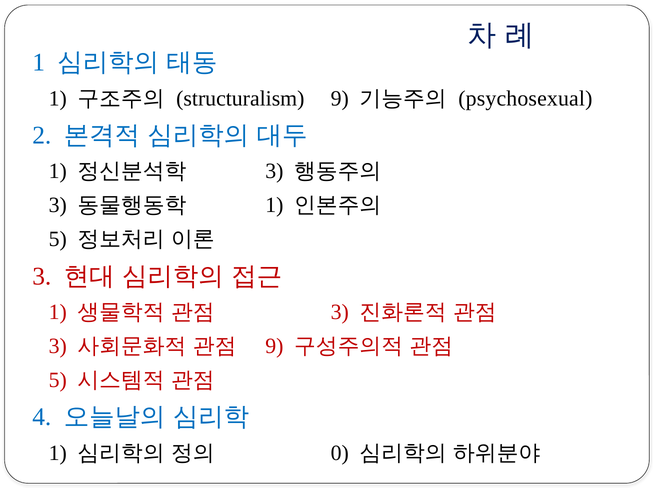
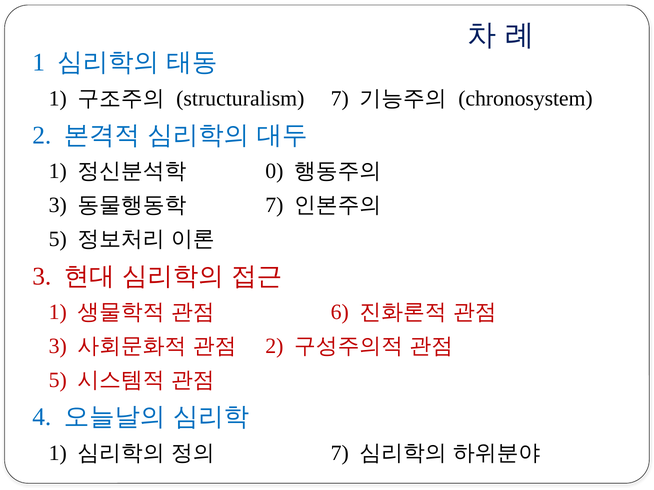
structuralism 9: 9 -> 7
psychosexual: psychosexual -> chronosystem
3 at (274, 171): 3 -> 0
1 at (274, 205): 1 -> 7
3 at (340, 312): 3 -> 6
9 at (274, 346): 9 -> 2
0 at (340, 453): 0 -> 7
